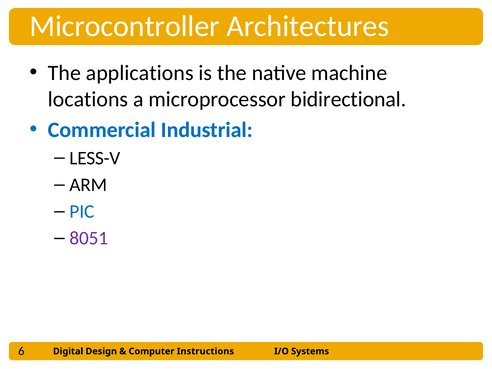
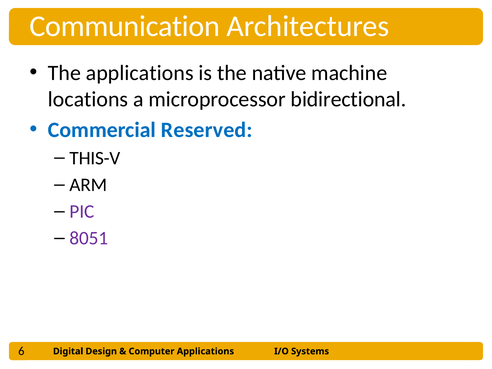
Microcontroller: Microcontroller -> Communication
Industrial: Industrial -> Reserved
LESS-V: LESS-V -> THIS-V
PIC colour: blue -> purple
Instructions at (205, 351): Instructions -> Applications
